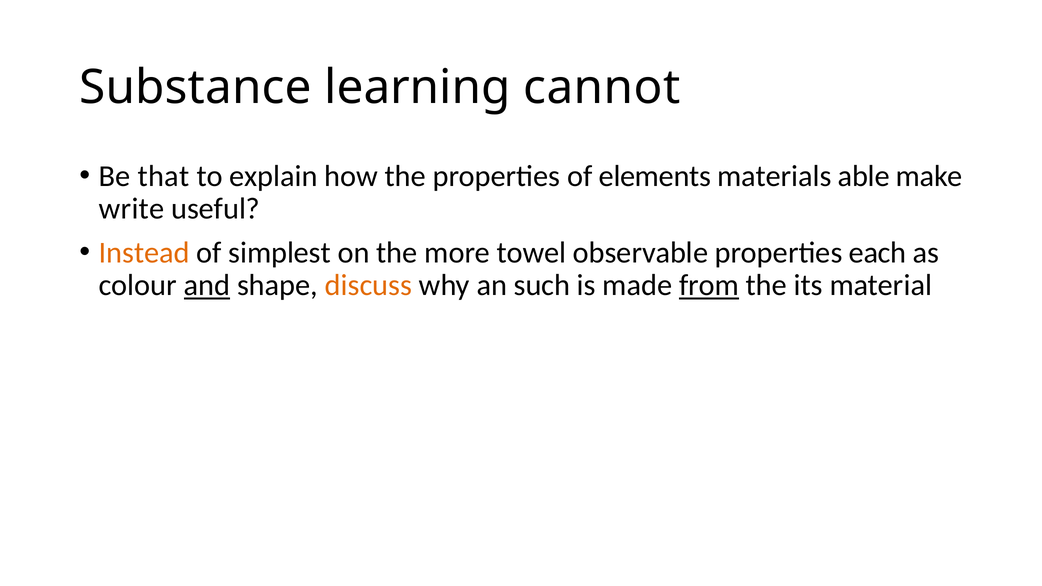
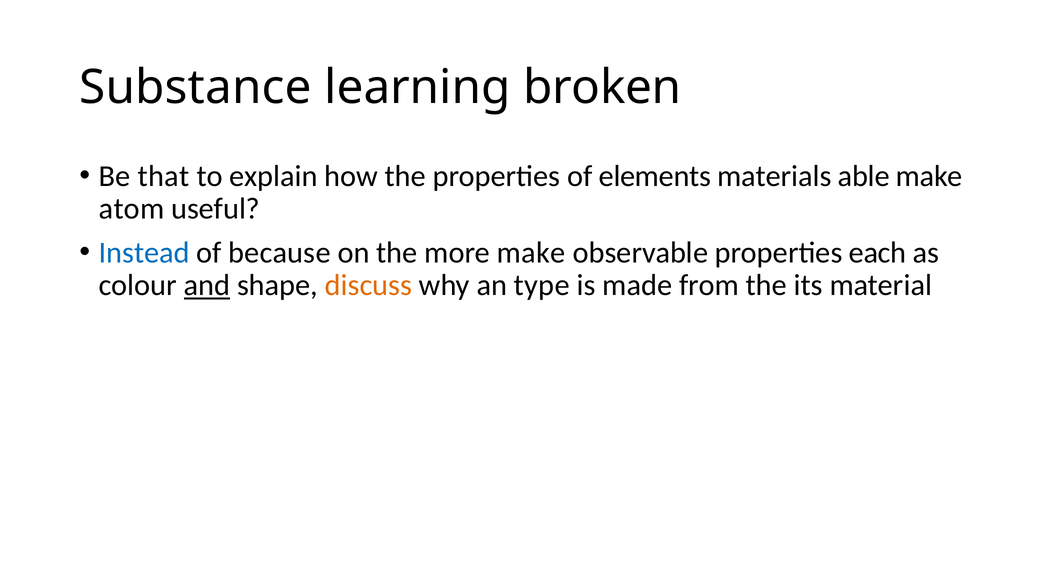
cannot: cannot -> broken
write: write -> atom
Instead colour: orange -> blue
simplest: simplest -> because
more towel: towel -> make
such: such -> type
from underline: present -> none
